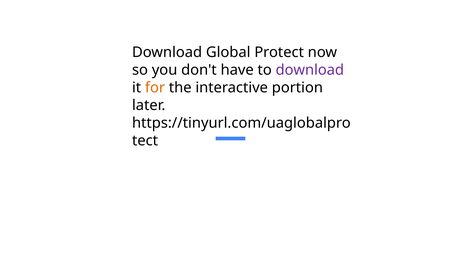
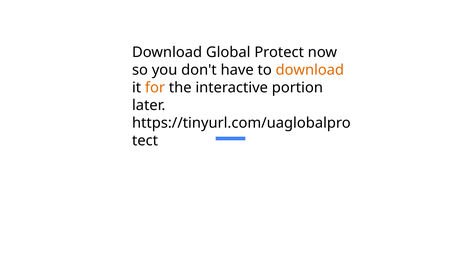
download at (310, 70) colour: purple -> orange
